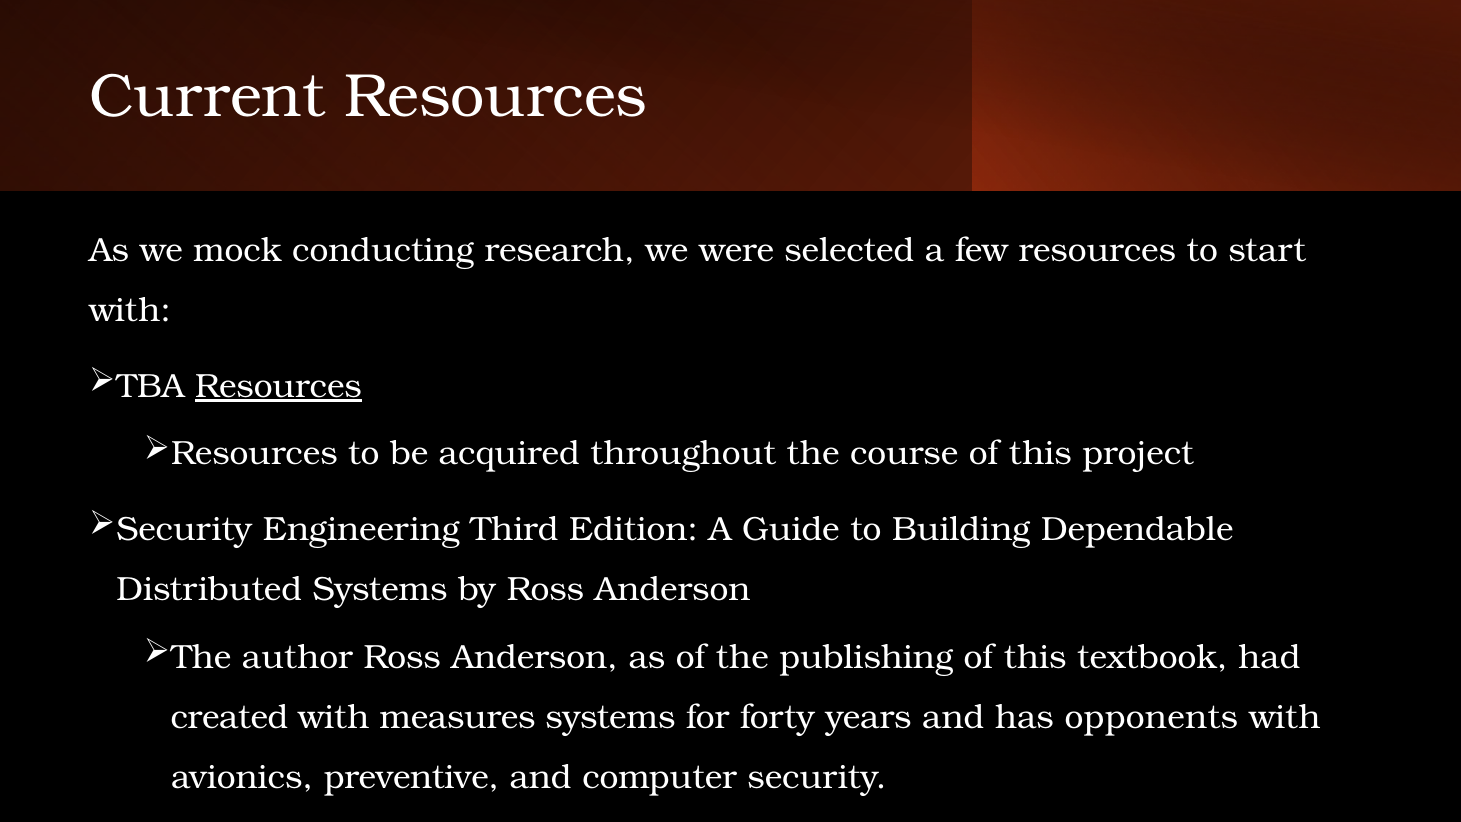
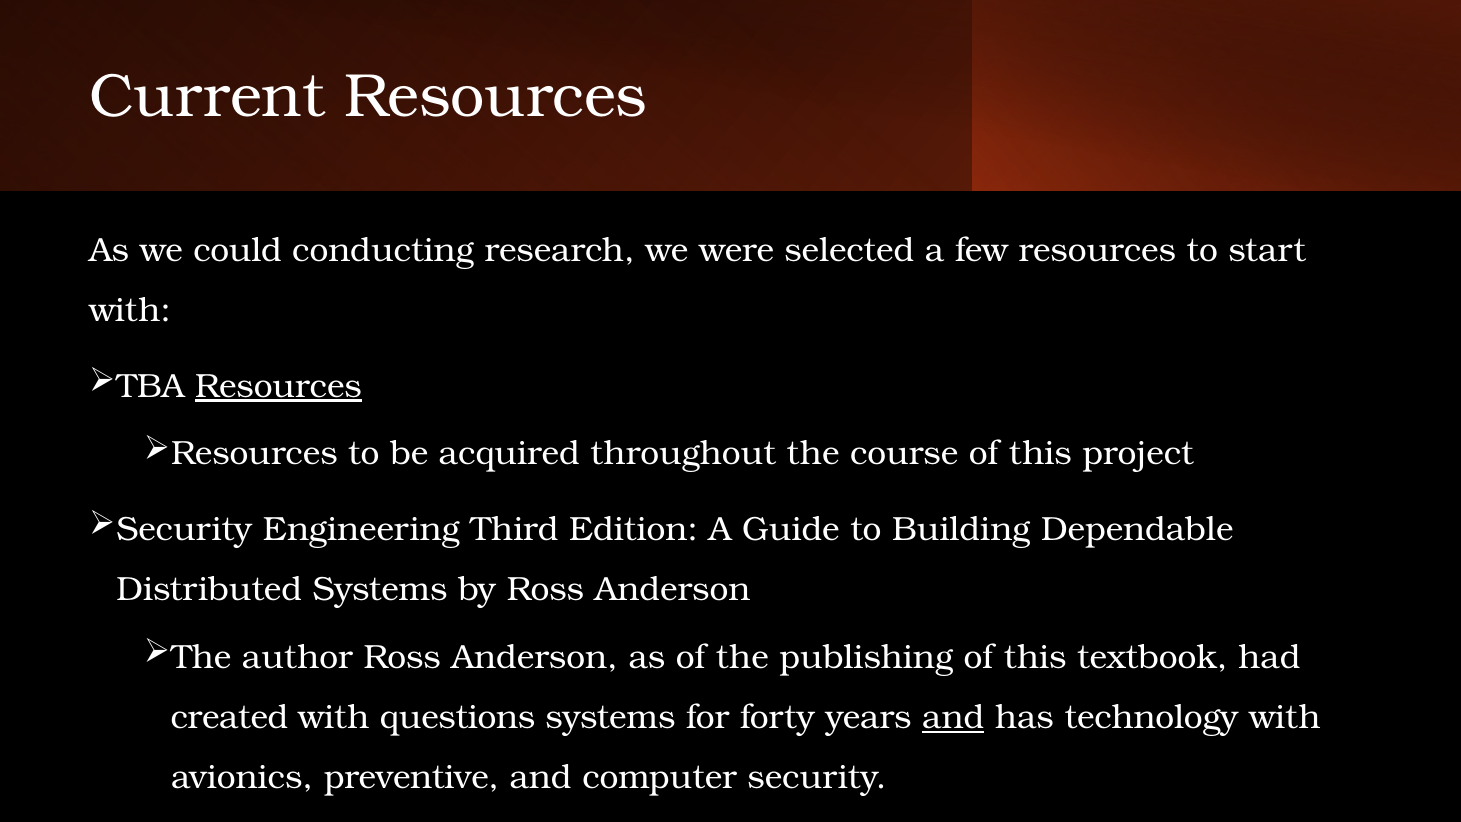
mock: mock -> could
measures: measures -> questions
and at (953, 717) underline: none -> present
opponents: opponents -> technology
